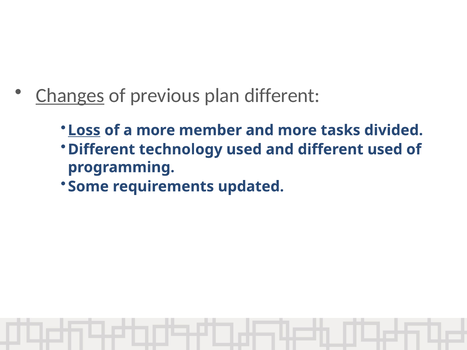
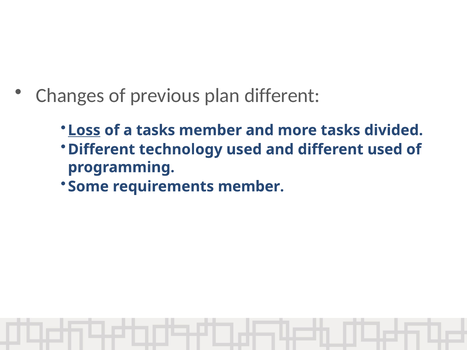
Changes underline: present -> none
a more: more -> tasks
requirements updated: updated -> member
